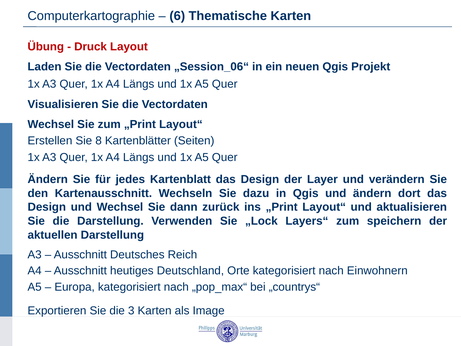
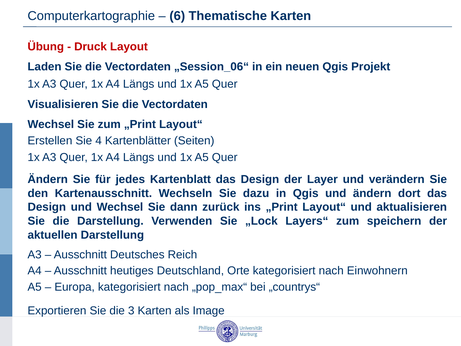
8: 8 -> 4
